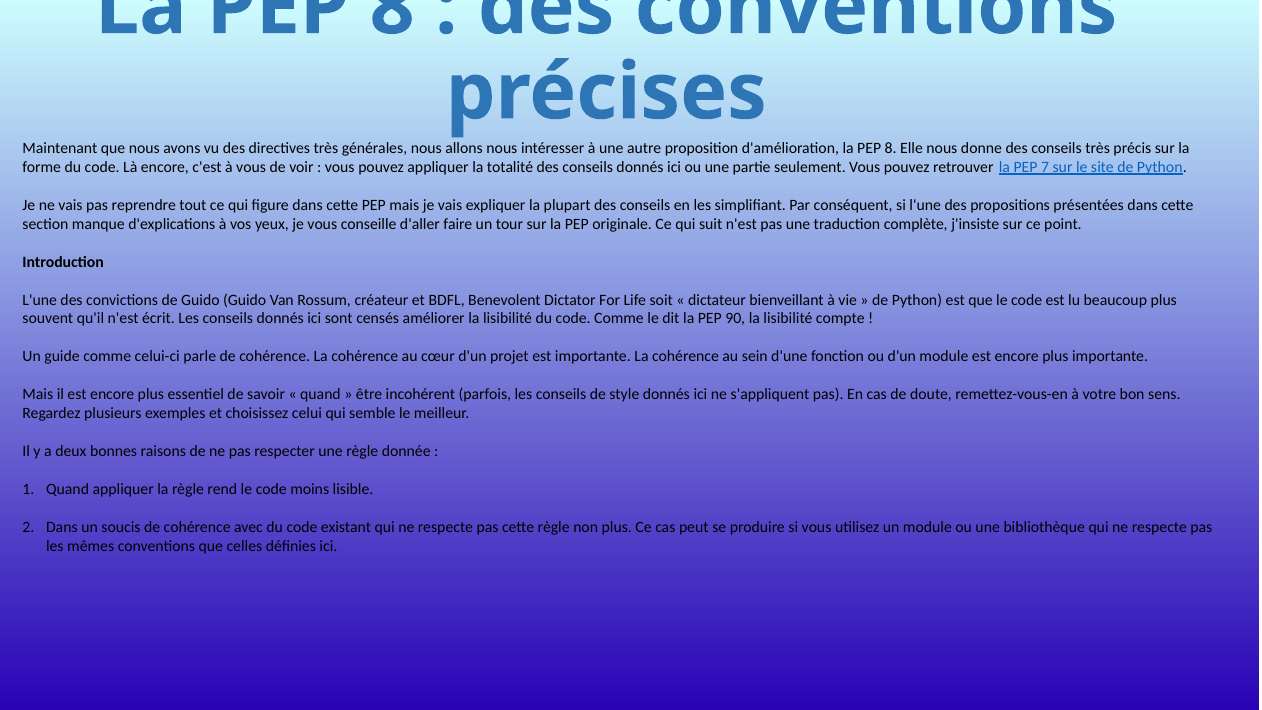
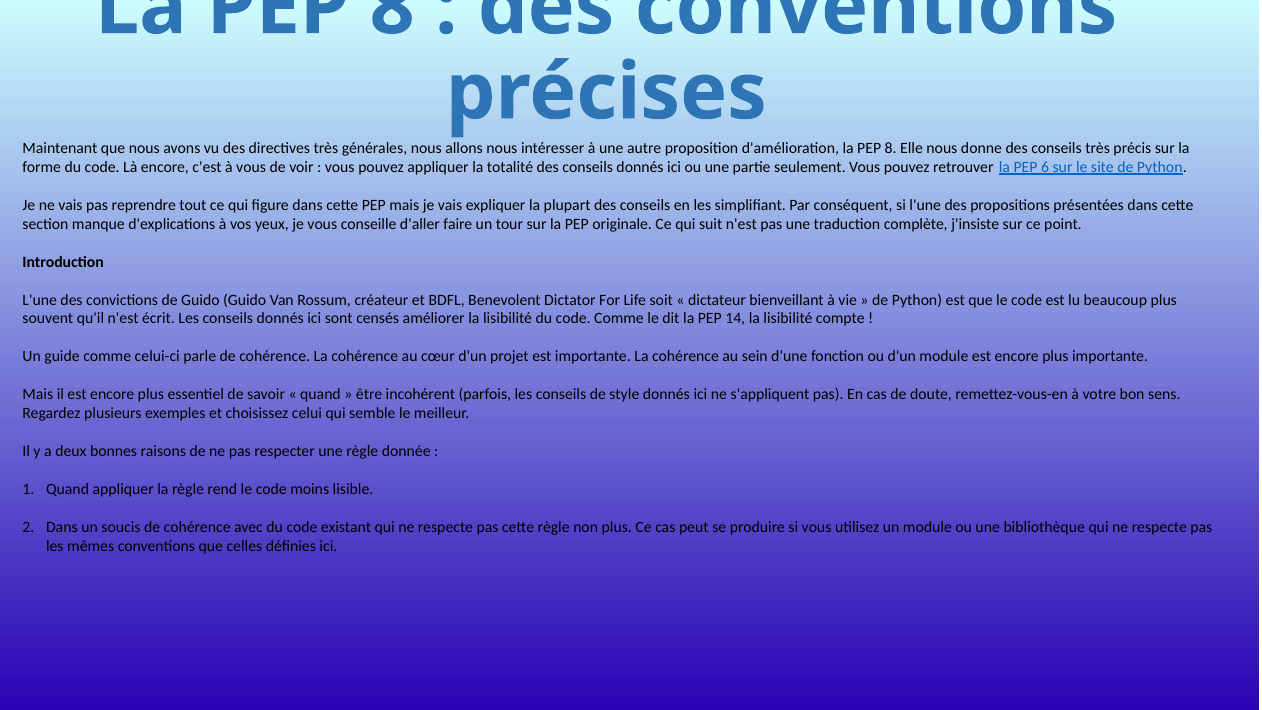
7: 7 -> 6
90: 90 -> 14
